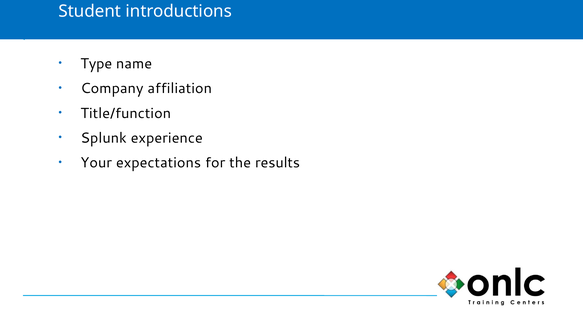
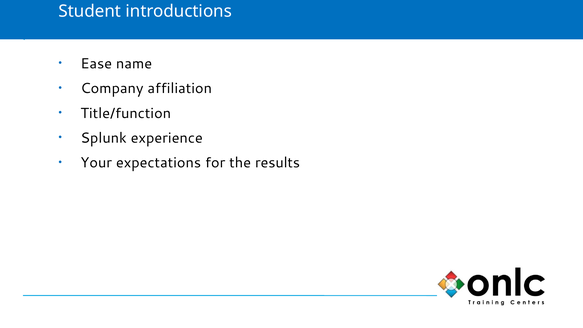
Type: Type -> Ease
